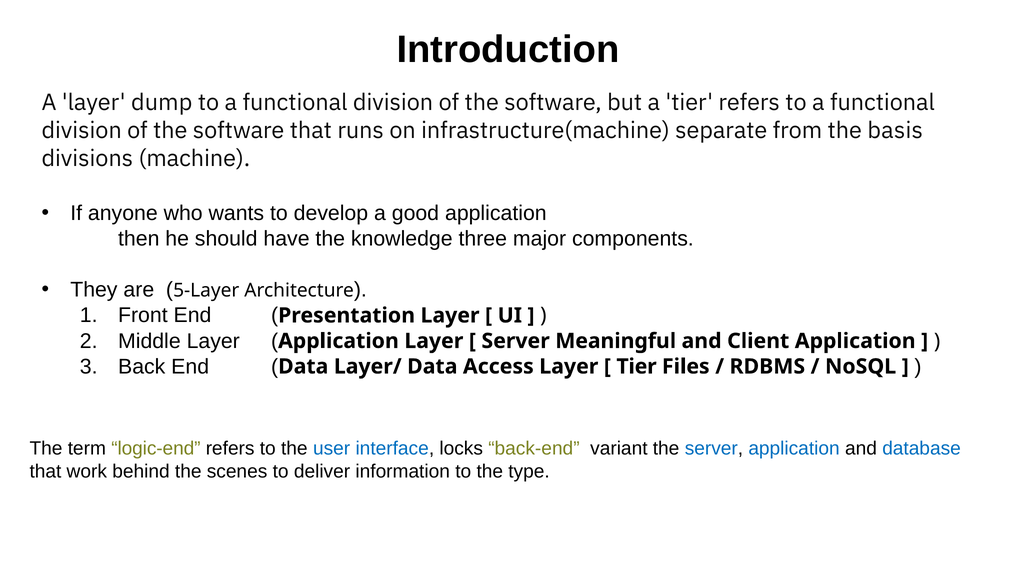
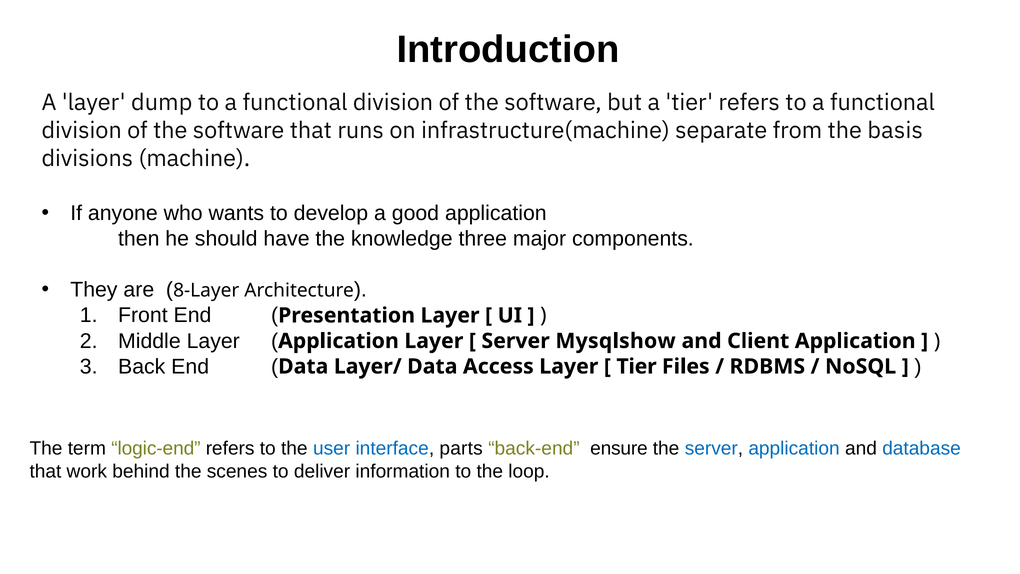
5-Layer: 5-Layer -> 8-Layer
Meaningful: Meaningful -> Mysqlshow
locks: locks -> parts
variant: variant -> ensure
type: type -> loop
